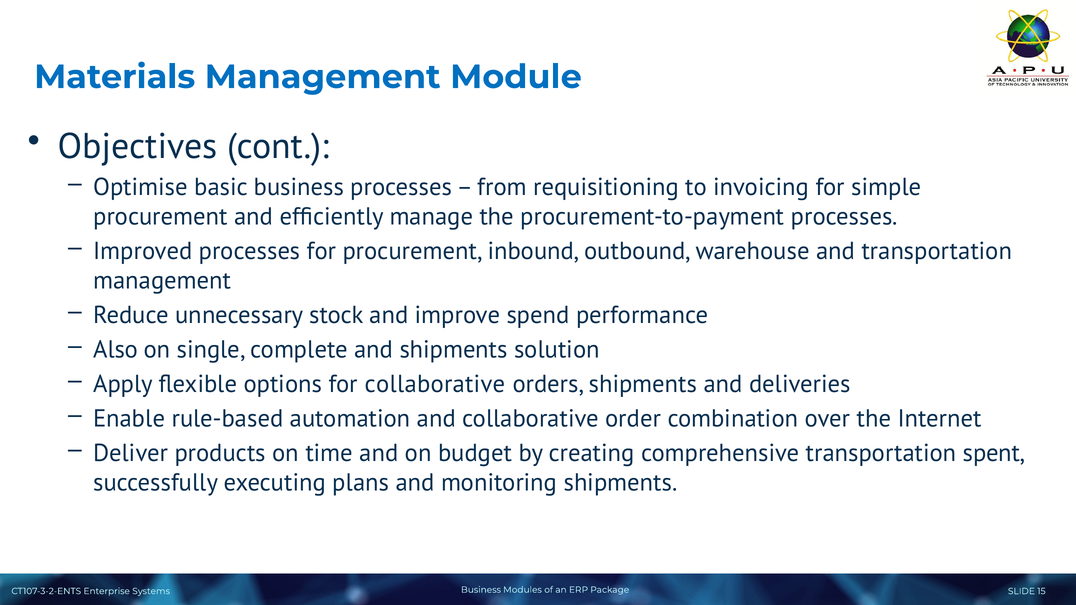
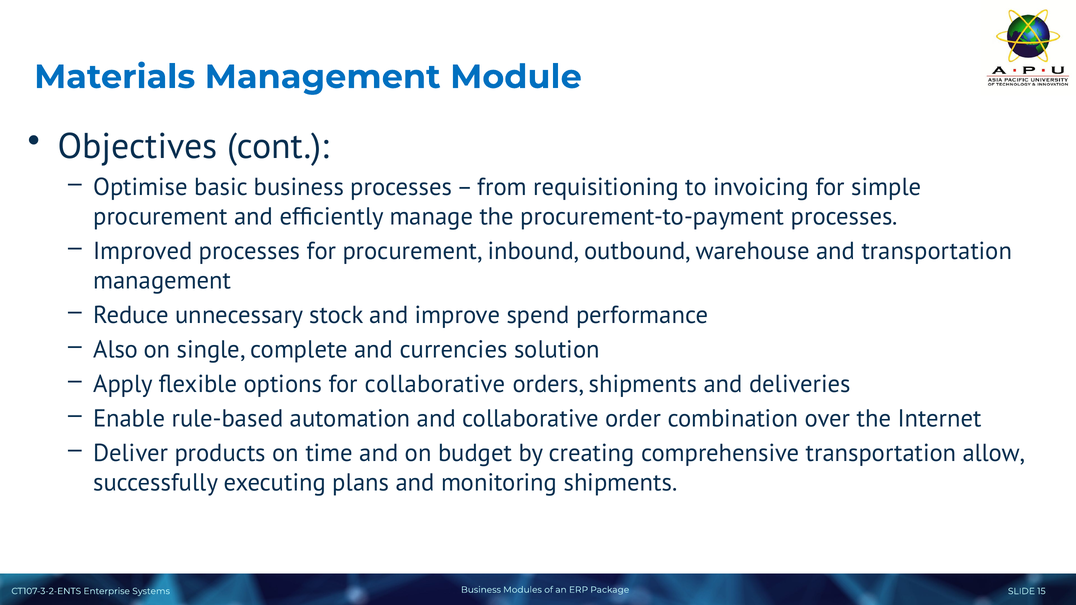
and shipments: shipments -> currencies
spent: spent -> allow
